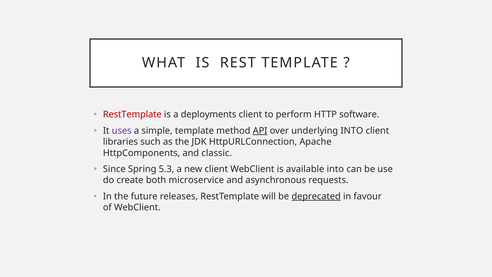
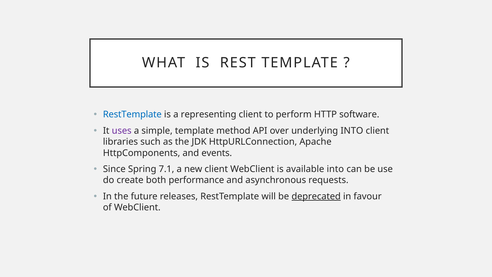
RestTemplate at (132, 114) colour: red -> blue
deployments: deployments -> representing
API underline: present -> none
classic: classic -> events
5.3: 5.3 -> 7.1
microservice: microservice -> performance
